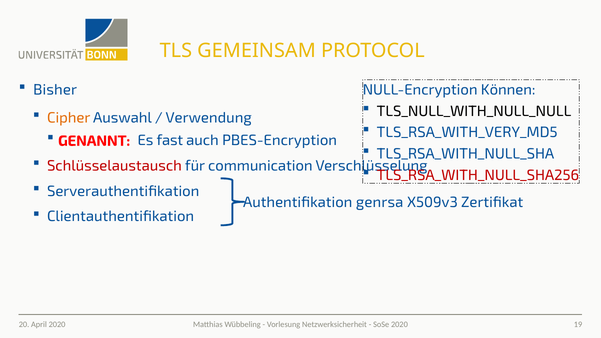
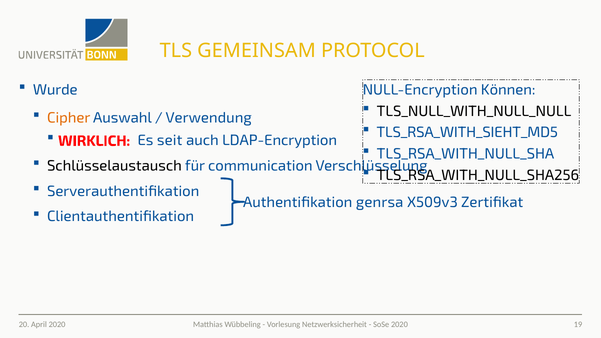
Bisher: Bisher -> Wurde
TLS_RSA_WITH_VERY_MD5: TLS_RSA_WITH_VERY_MD5 -> TLS_RSA_WITH_SIEHT_MD5
fast: fast -> seit
PBES-Encryption: PBES-Encryption -> LDAP-Encryption
GENANNT: GENANNT -> WIRKLICH
Schlüsselaustausch colour: red -> black
TLS_RSA_WITH_NULL_SHA256 colour: red -> black
